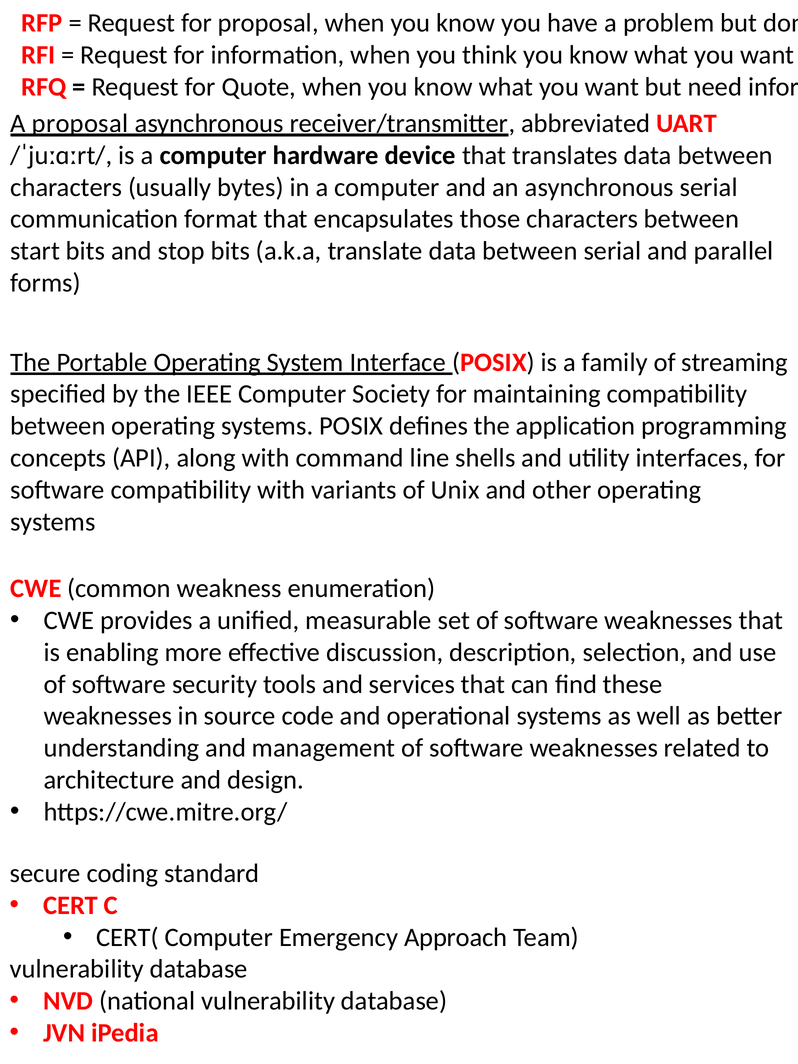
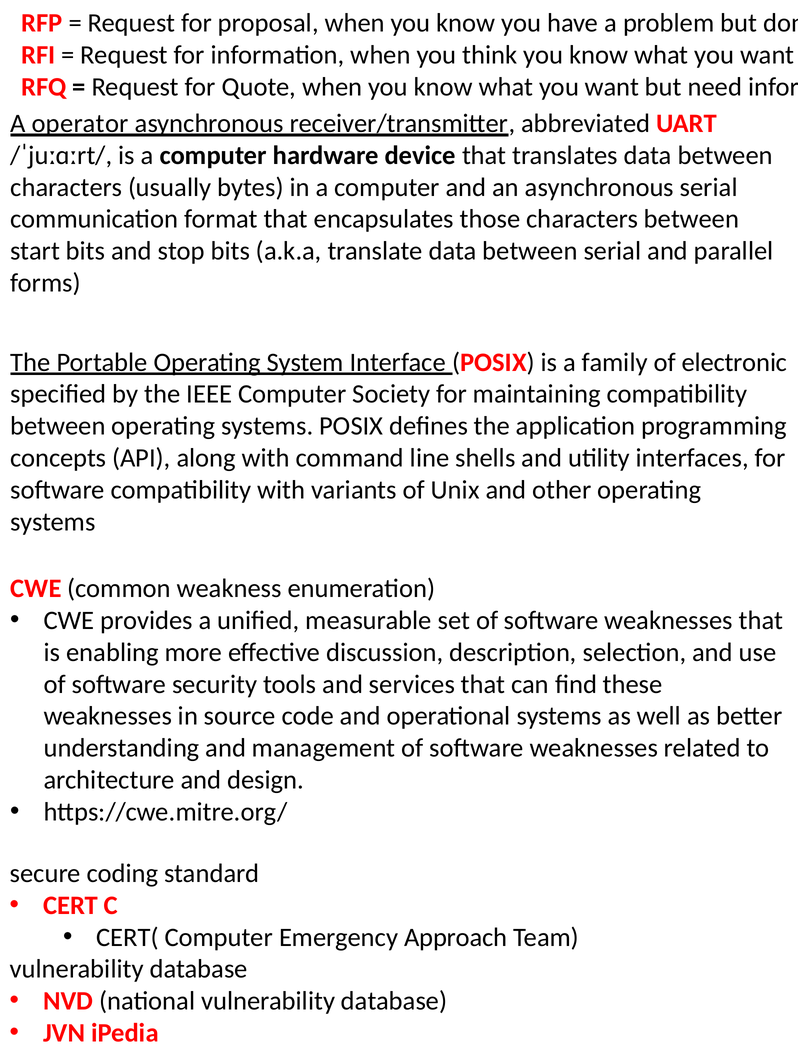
A proposal: proposal -> operator
streaming: streaming -> electronic
